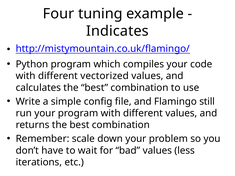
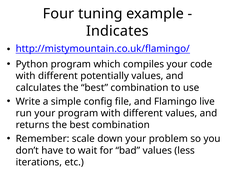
vectorized: vectorized -> potentially
still: still -> live
